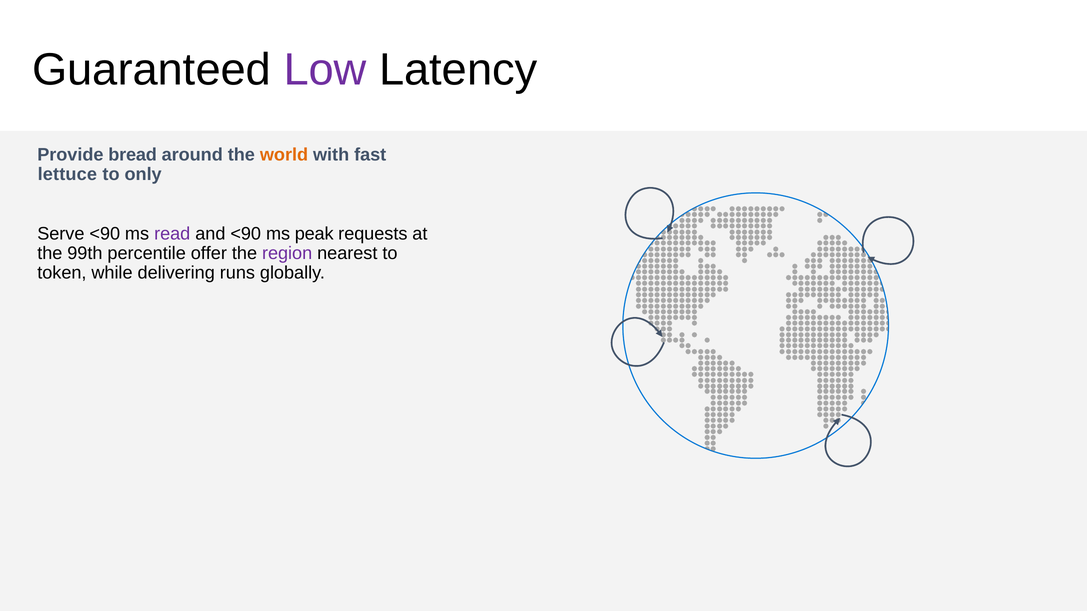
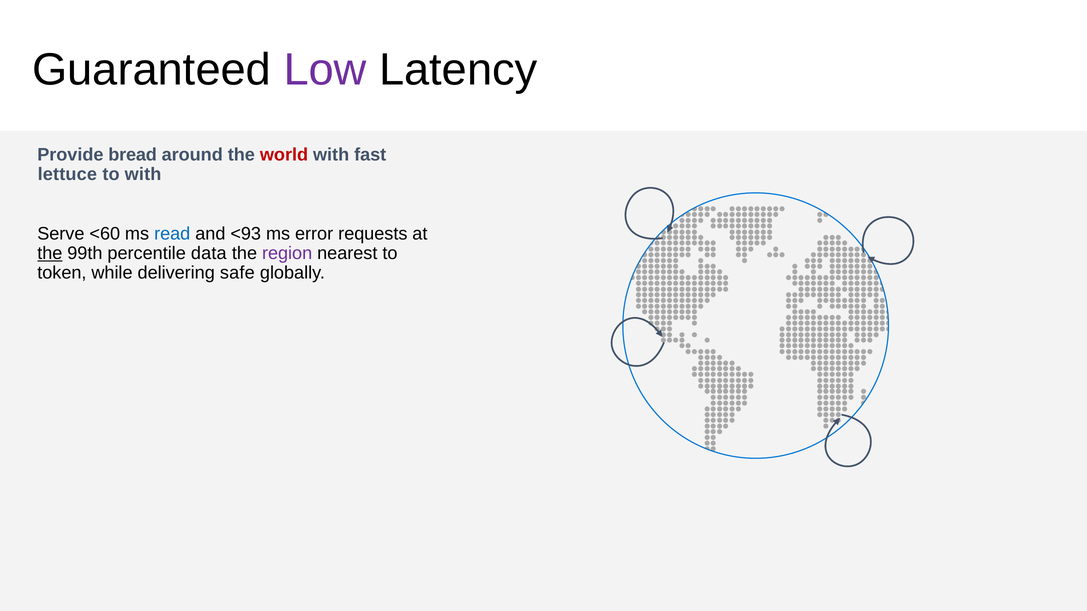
world colour: orange -> red
to only: only -> with
Serve <90: <90 -> <60
read colour: purple -> blue
and <90: <90 -> <93
peak: peak -> error
the at (50, 253) underline: none -> present
offer: offer -> data
runs: runs -> safe
